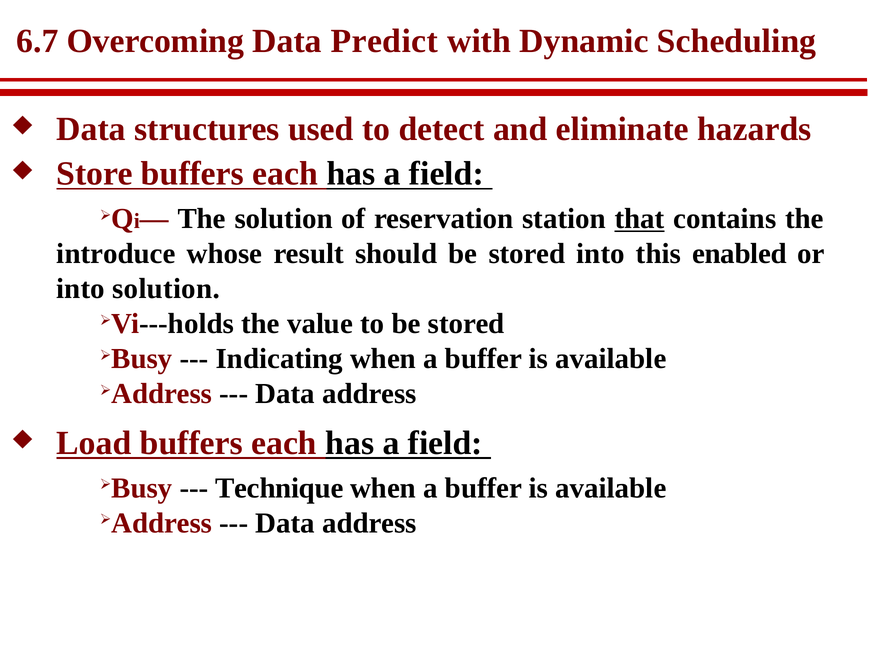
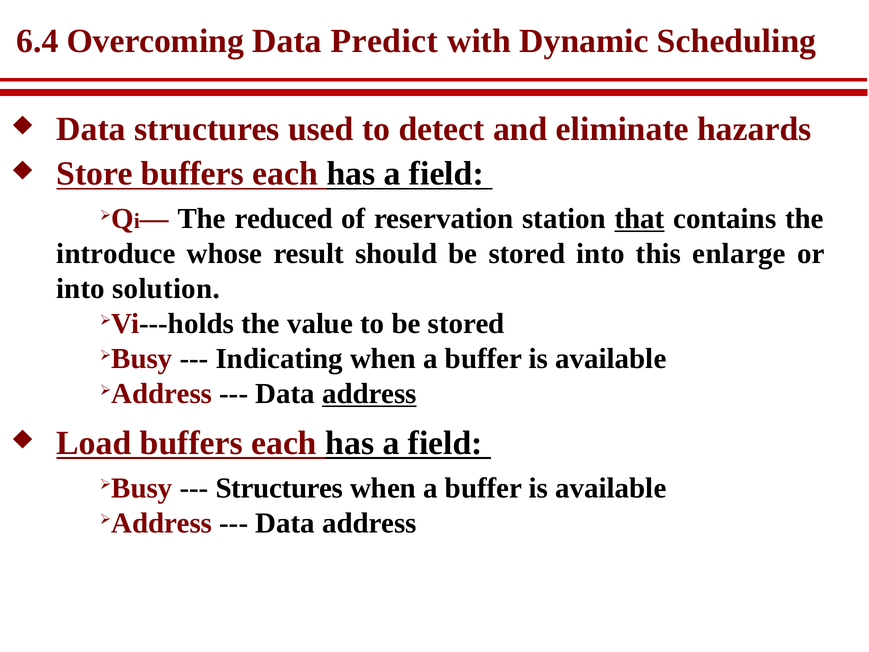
6.7: 6.7 -> 6.4
The solution: solution -> reduced
enabled: enabled -> enlarge
address at (369, 394) underline: none -> present
Technique at (279, 488): Technique -> Structures
